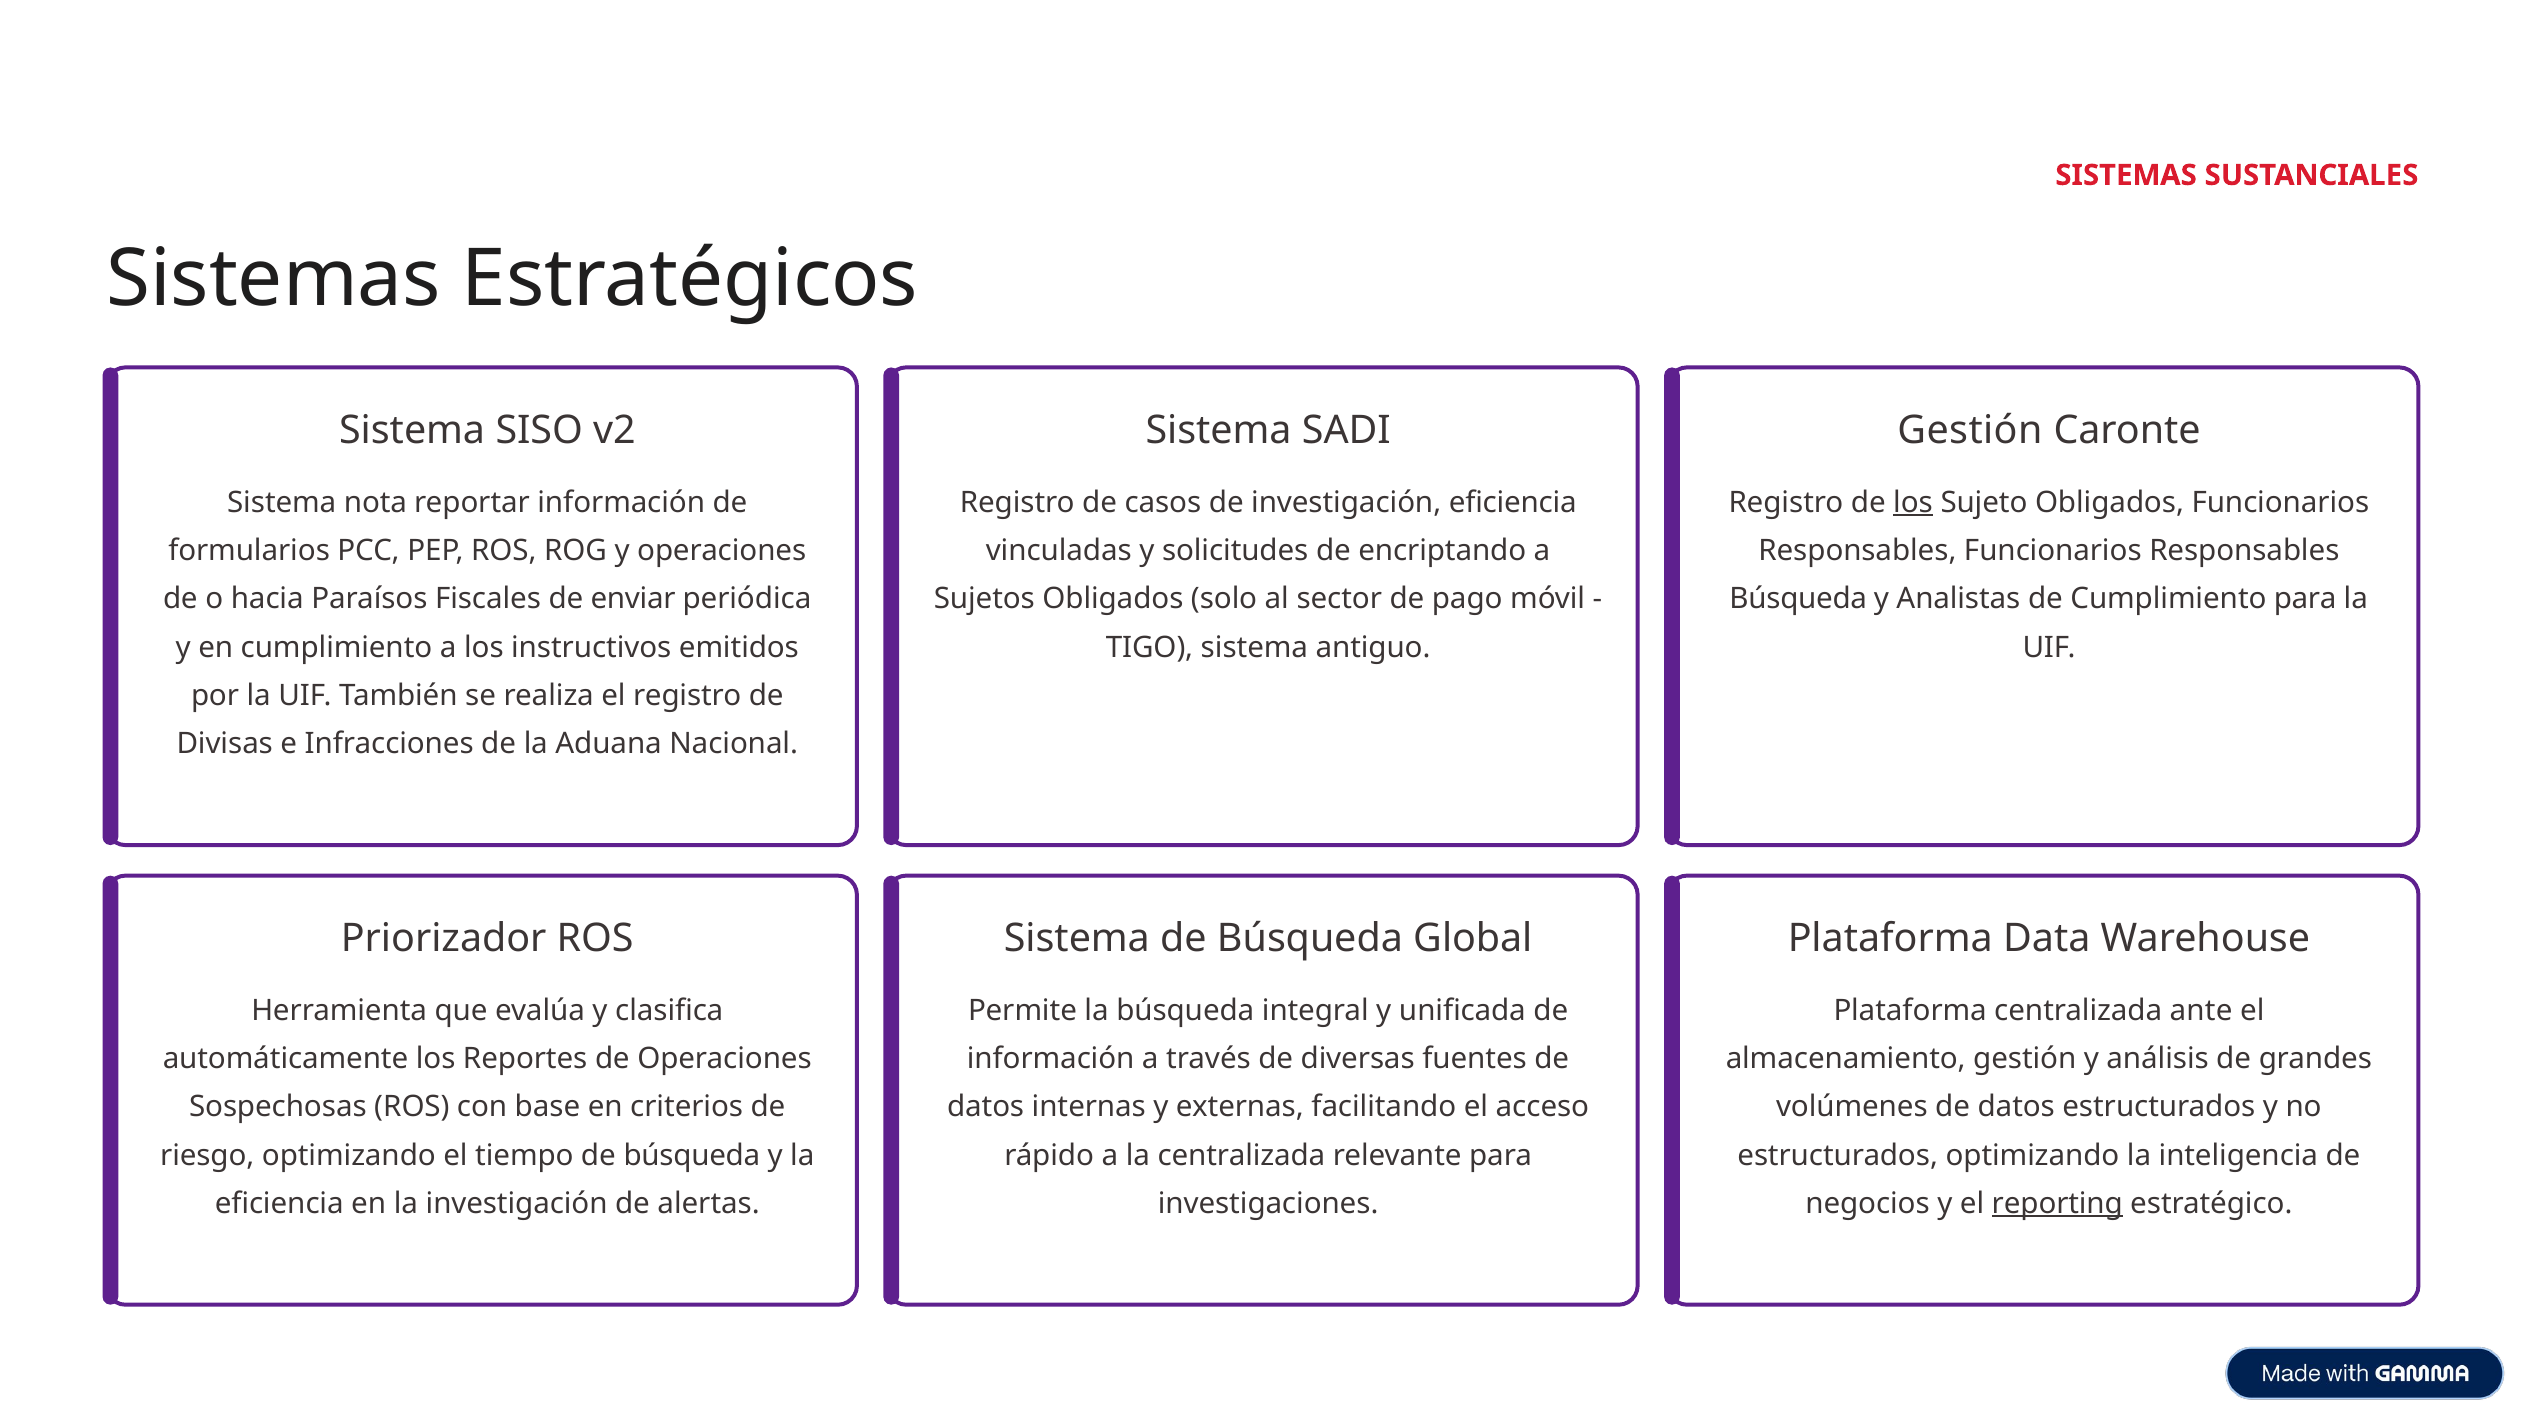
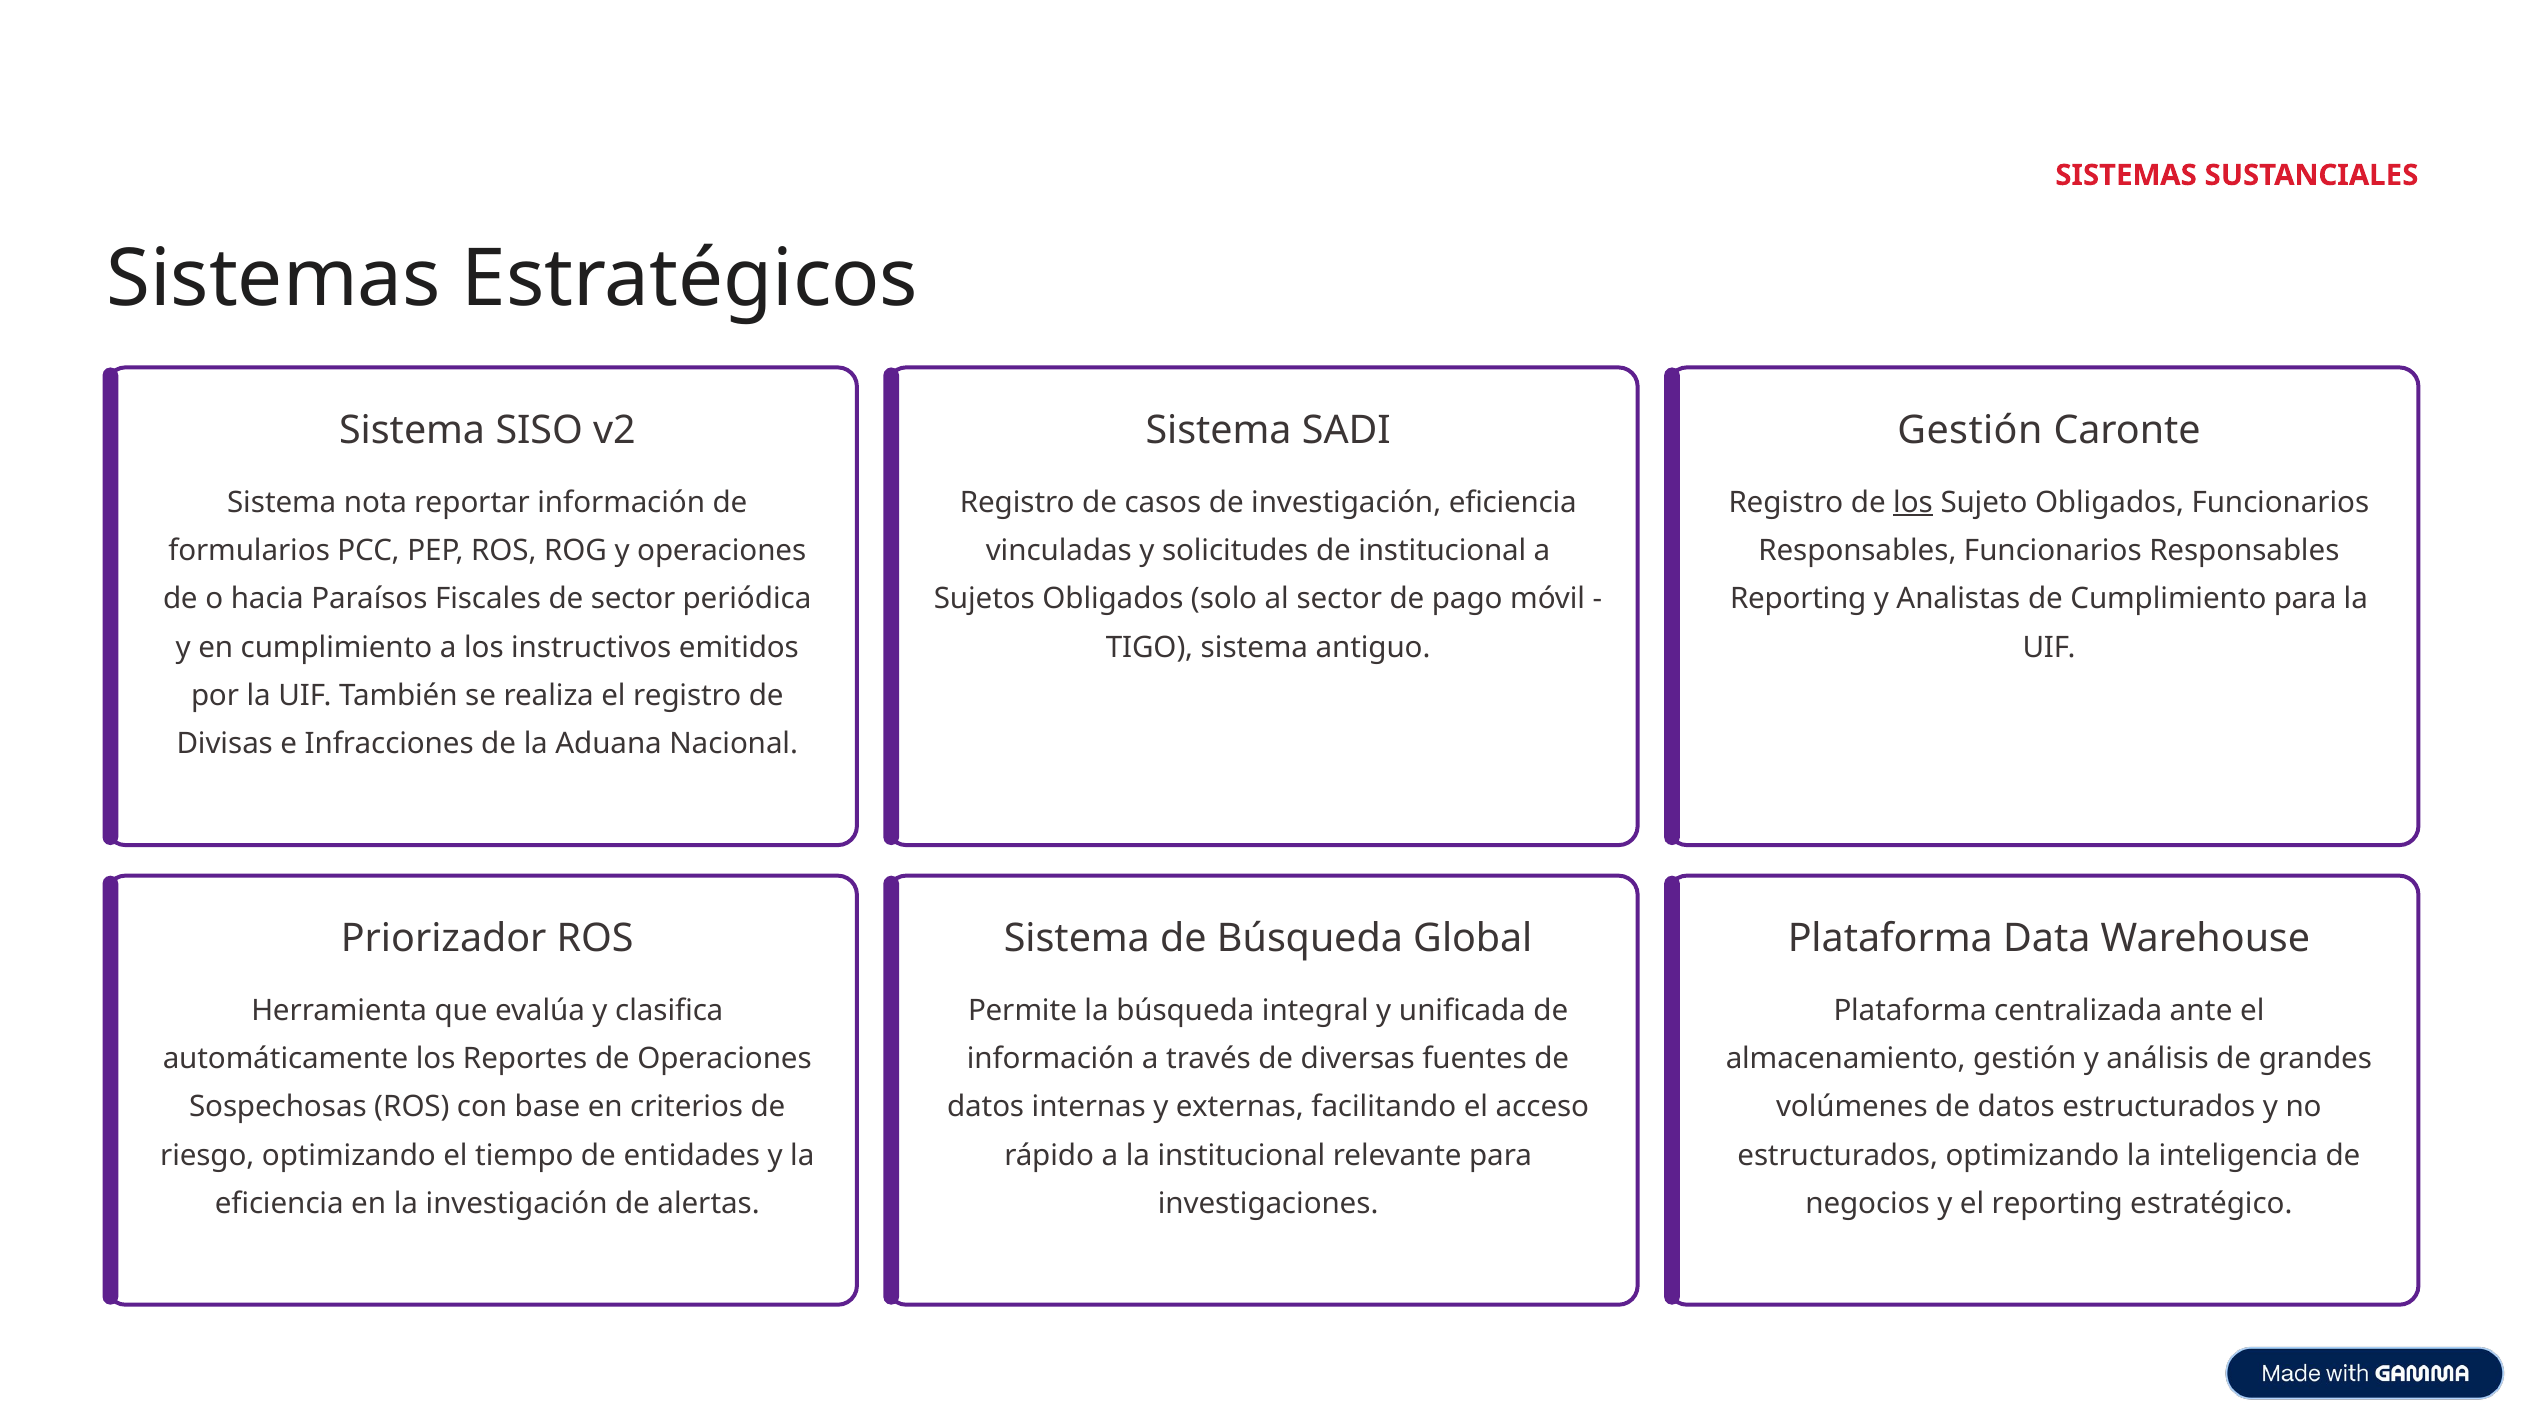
de encriptando: encriptando -> institucional
de enviar: enviar -> sector
Búsqueda at (1798, 599): Búsqueda -> Reporting
tiempo de búsqueda: búsqueda -> entidades
la centralizada: centralizada -> institucional
reporting at (2057, 1204) underline: present -> none
